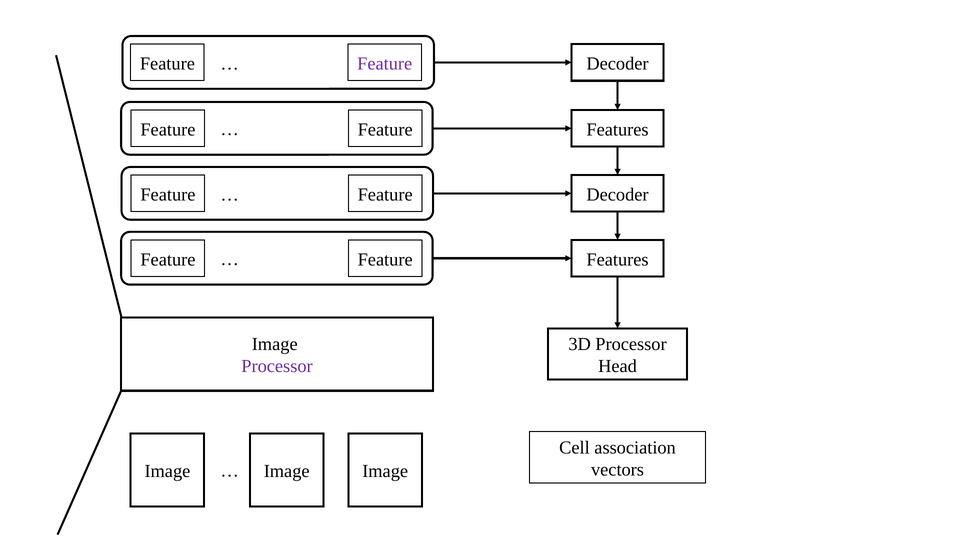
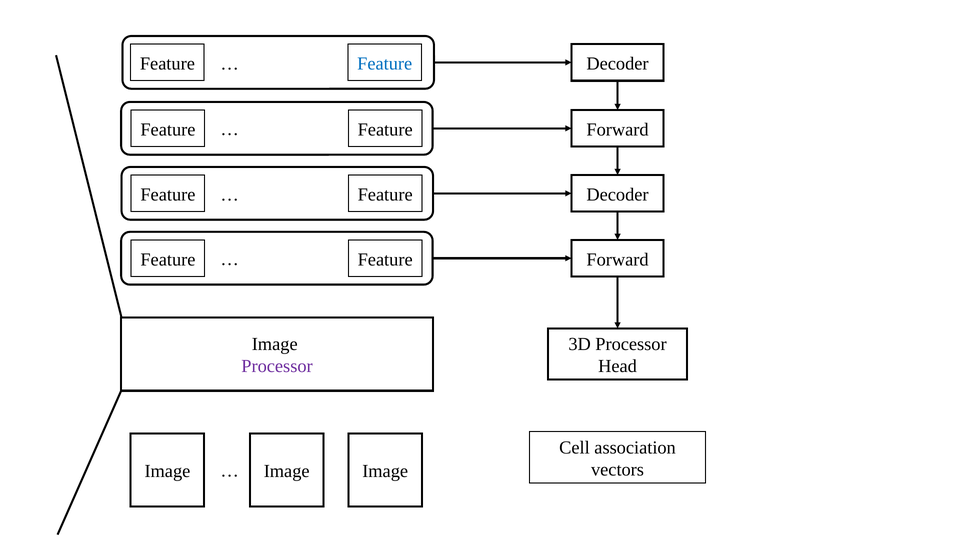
Feature at (385, 64) colour: purple -> blue
Features at (618, 130): Features -> Forward
Features at (618, 260): Features -> Forward
